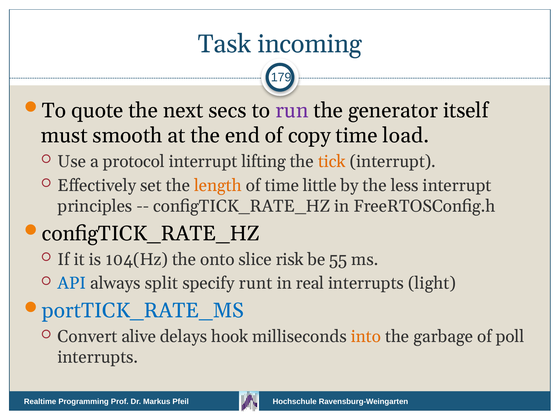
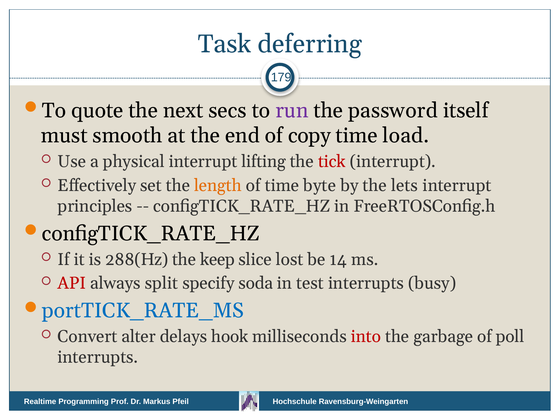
incoming: incoming -> deferring
generator: generator -> password
protocol: protocol -> physical
tick colour: orange -> red
little: little -> byte
less: less -> lets
104(Hz: 104(Hz -> 288(Hz
onto: onto -> keep
risk: risk -> lost
55: 55 -> 14
API colour: blue -> red
runt: runt -> soda
real: real -> test
light: light -> busy
alive: alive -> alter
into colour: orange -> red
